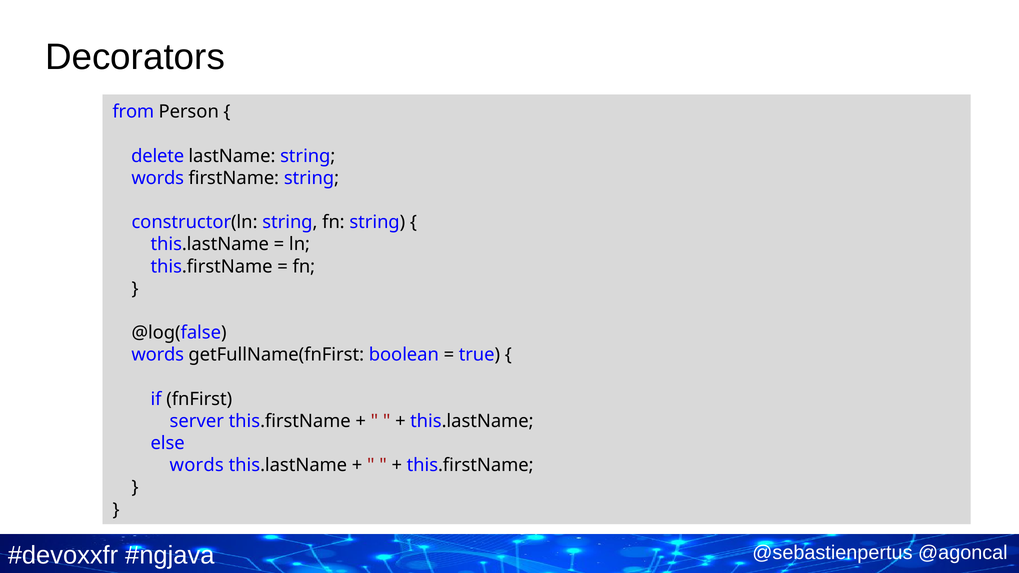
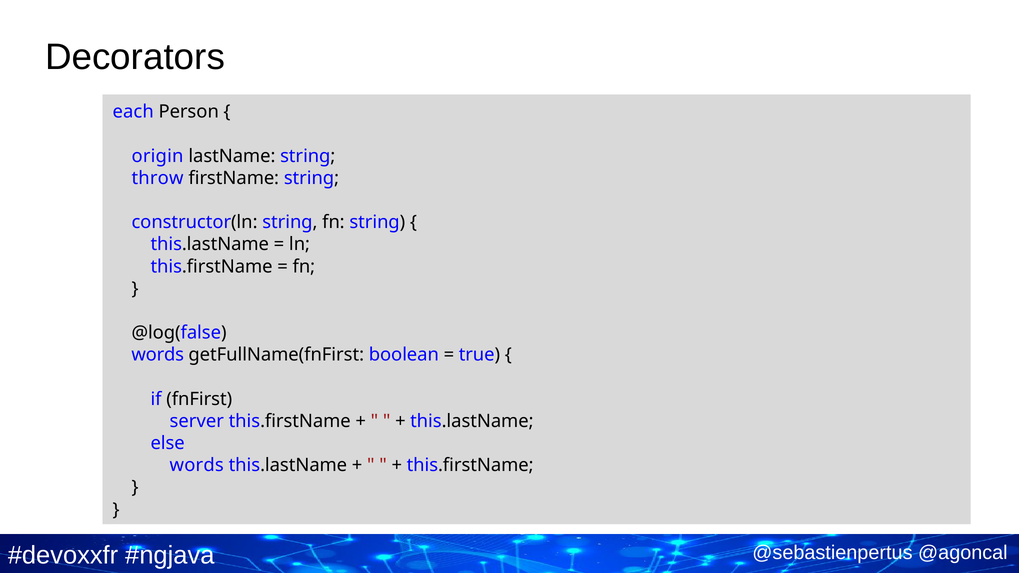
from: from -> each
delete: delete -> origin
words at (158, 178): words -> throw
